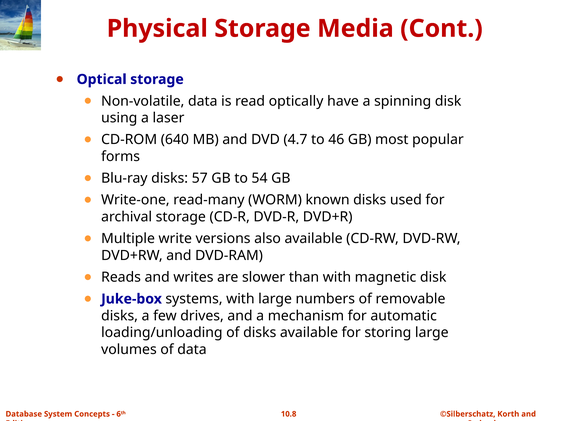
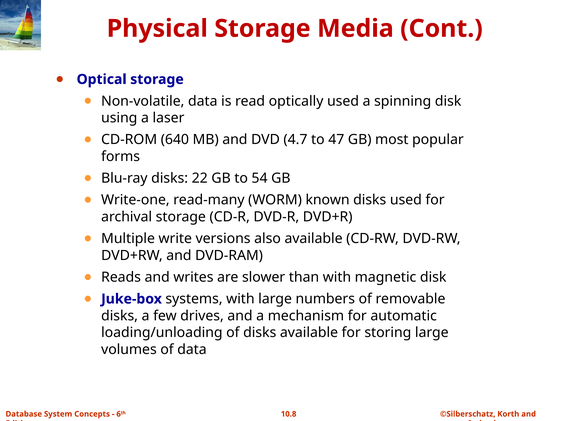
optically have: have -> used
46: 46 -> 47
57: 57 -> 22
